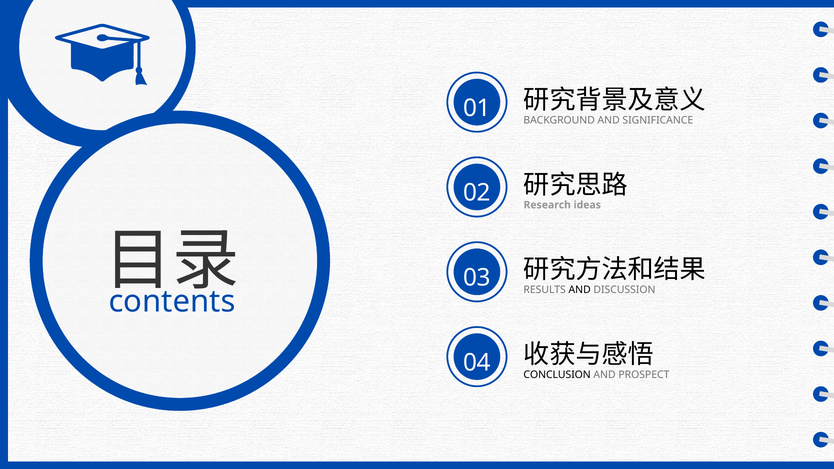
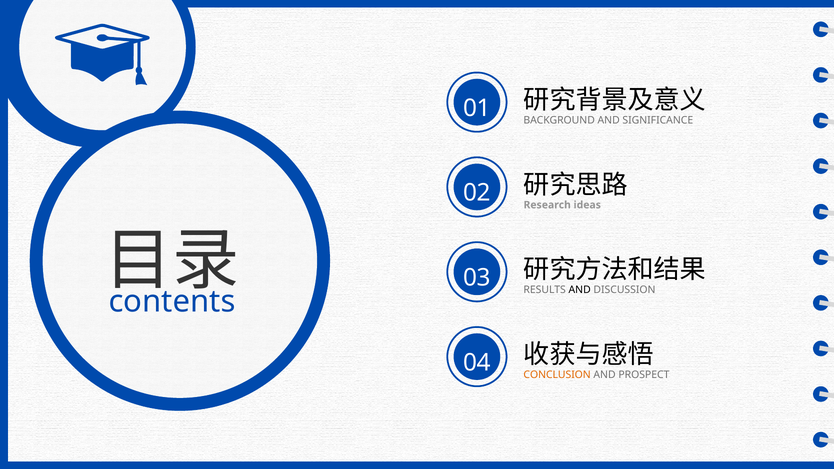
CONCLUSION colour: black -> orange
